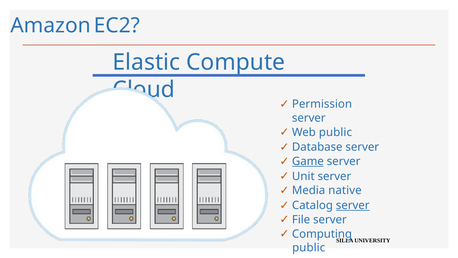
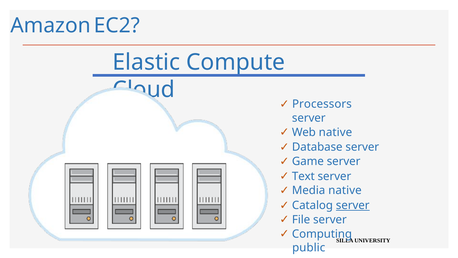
Permission: Permission -> Processors
Web public: public -> native
Game underline: present -> none
Unit: Unit -> Text
